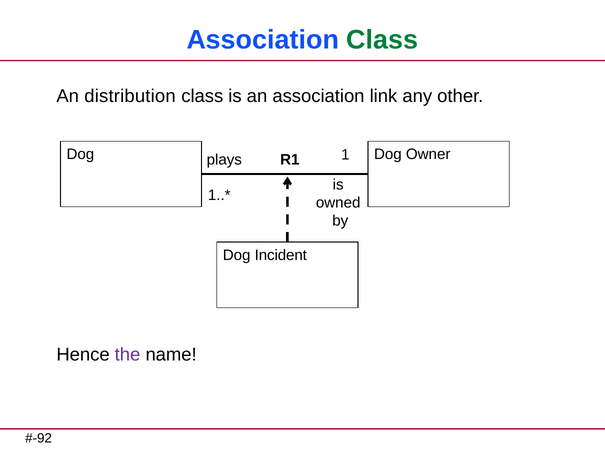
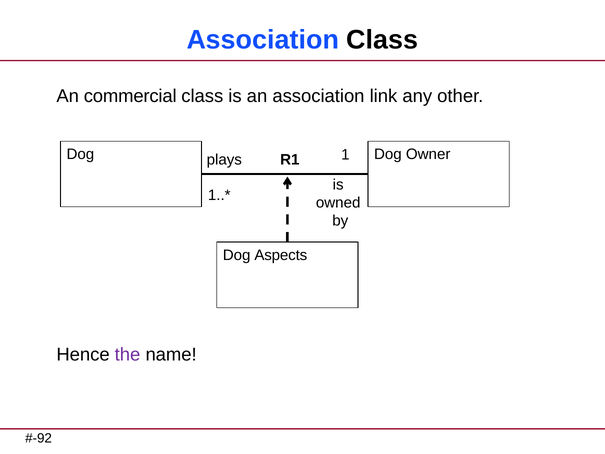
Class at (382, 40) colour: green -> black
distribution: distribution -> commercial
Incident: Incident -> Aspects
